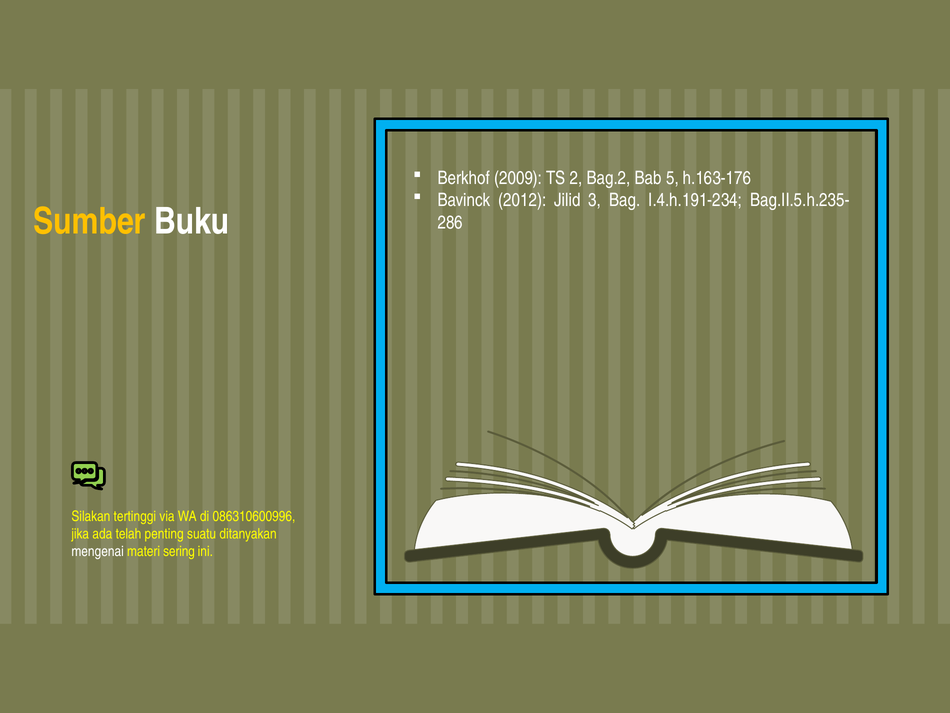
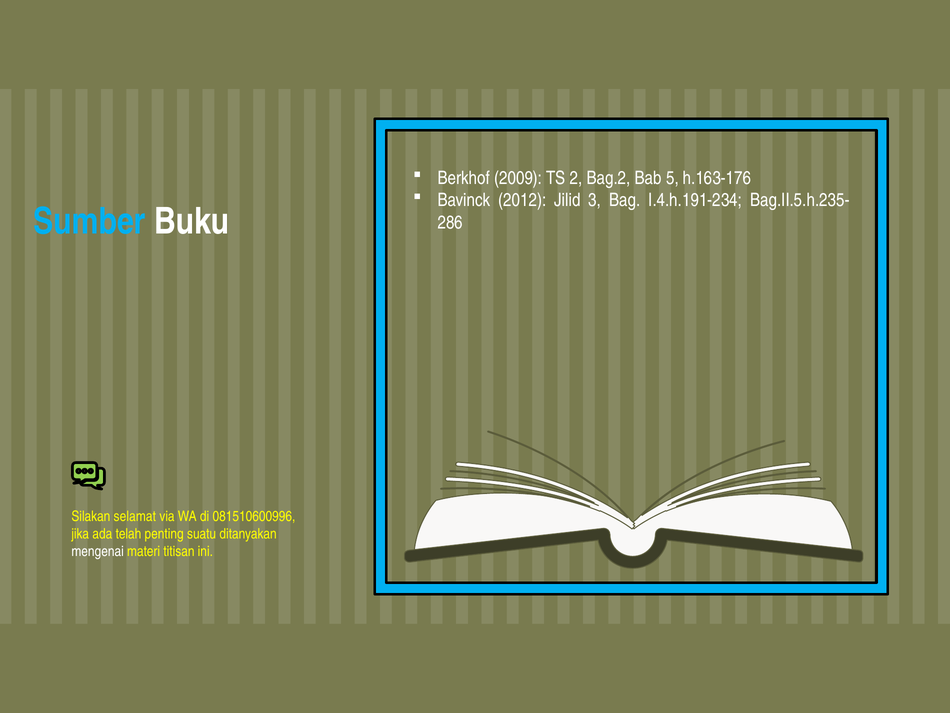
Sumber colour: yellow -> light blue
tertinggi: tertinggi -> selamat
086310600996: 086310600996 -> 081510600996
sering: sering -> titisan
